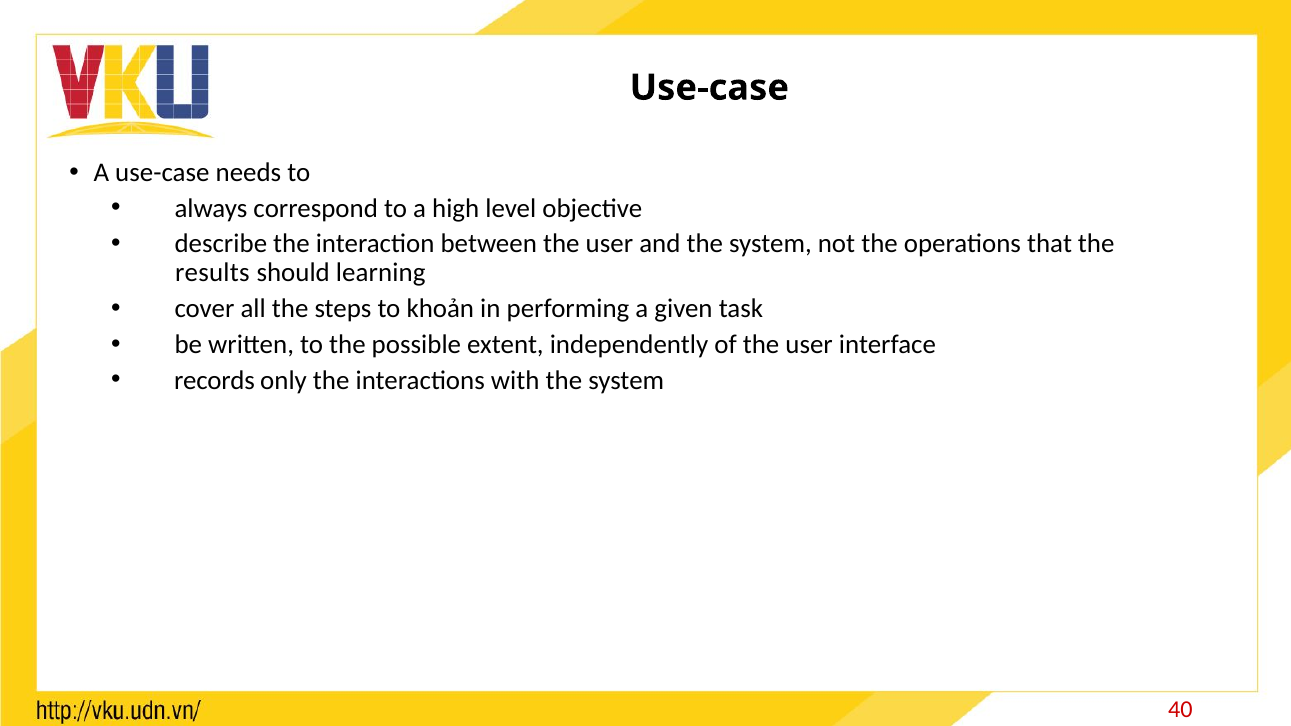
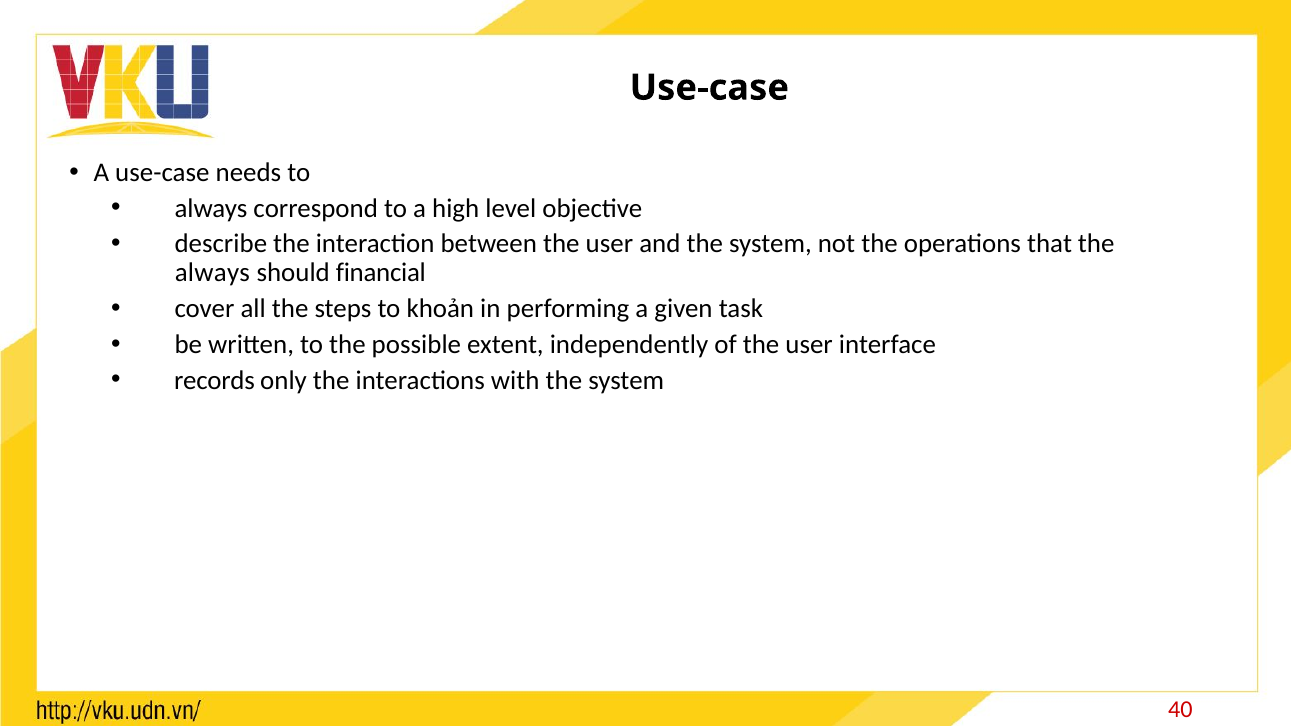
results at (212, 273): results -> always
learning: learning -> financial
